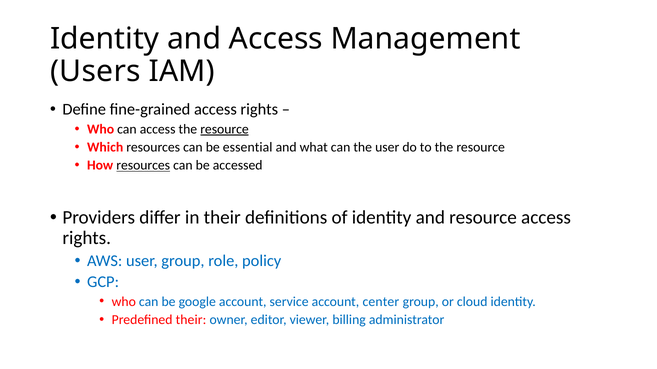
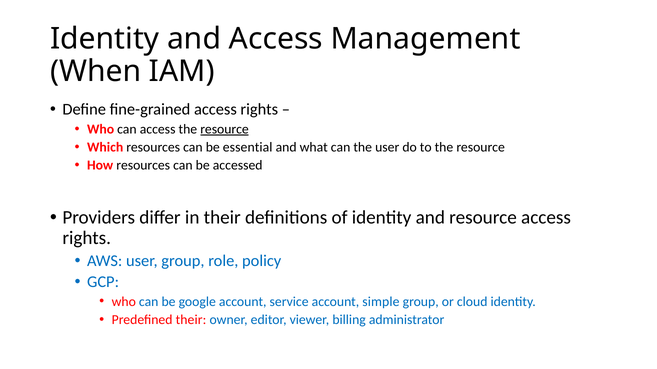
Users: Users -> When
resources at (143, 166) underline: present -> none
center: center -> simple
